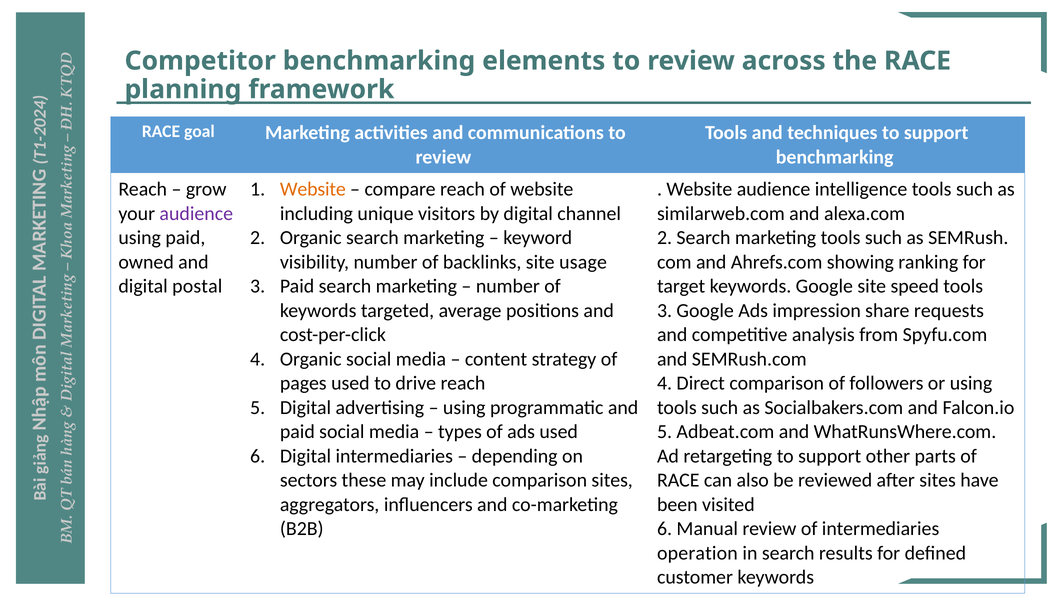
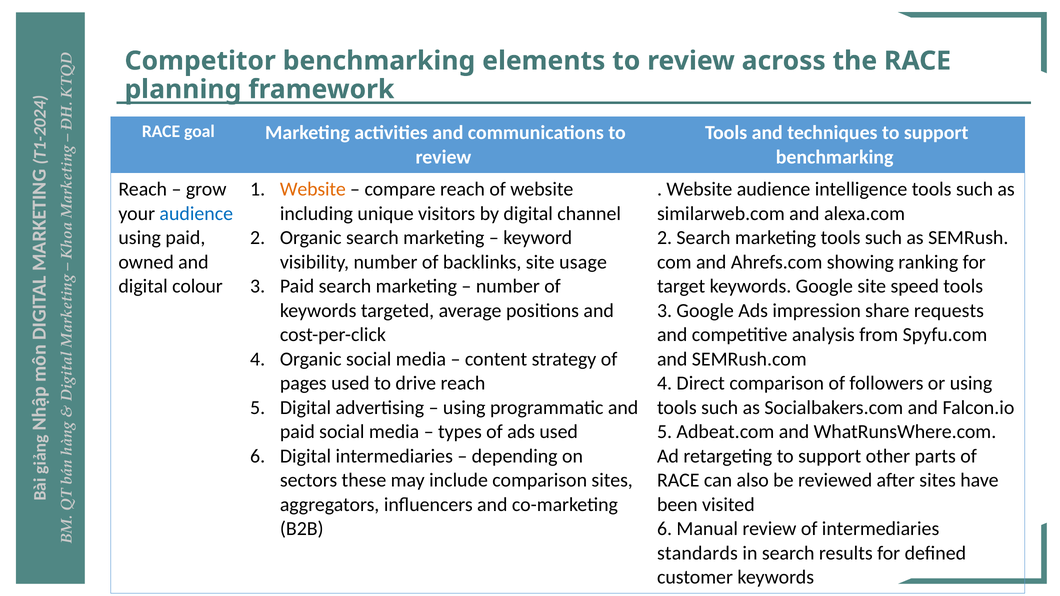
audience at (196, 214) colour: purple -> blue
postal: postal -> colour
operation: operation -> standards
